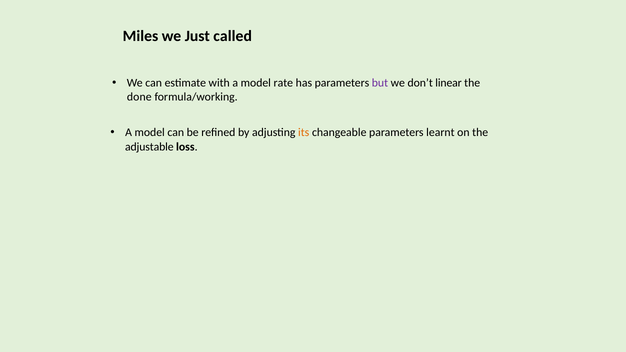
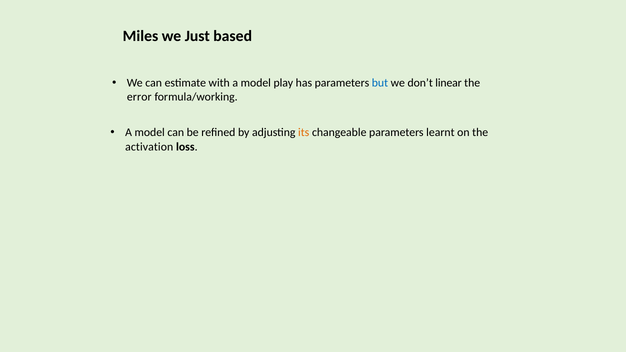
called: called -> based
rate: rate -> play
but colour: purple -> blue
done: done -> error
adjustable: adjustable -> activation
